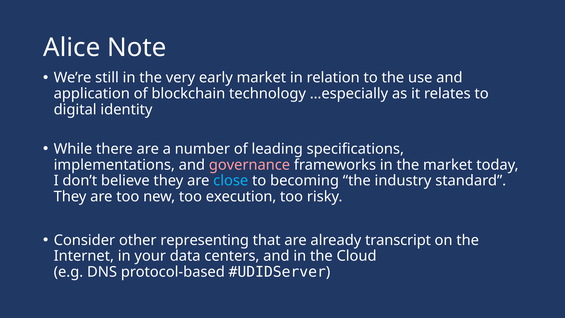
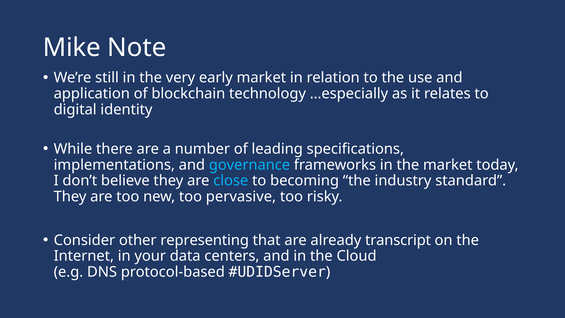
Alice: Alice -> Mike
governance colour: pink -> light blue
execution: execution -> pervasive
